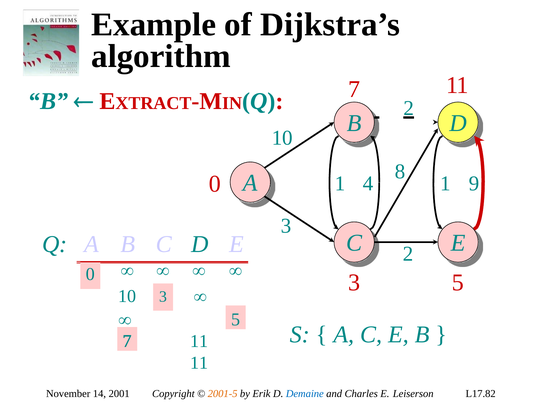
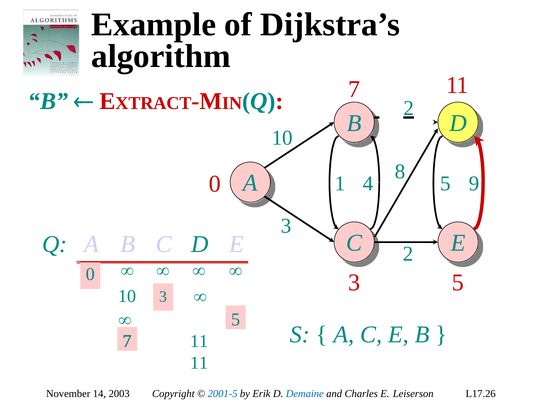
4 1: 1 -> 5
2001: 2001 -> 2003
2001-5 colour: orange -> blue
L17.82: L17.82 -> L17.26
